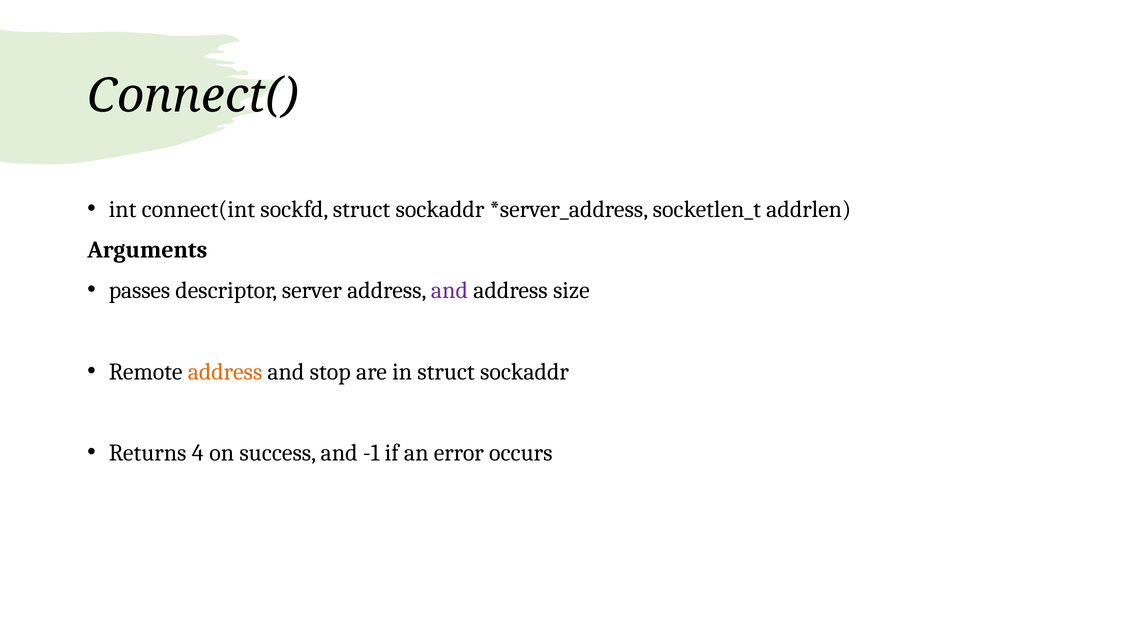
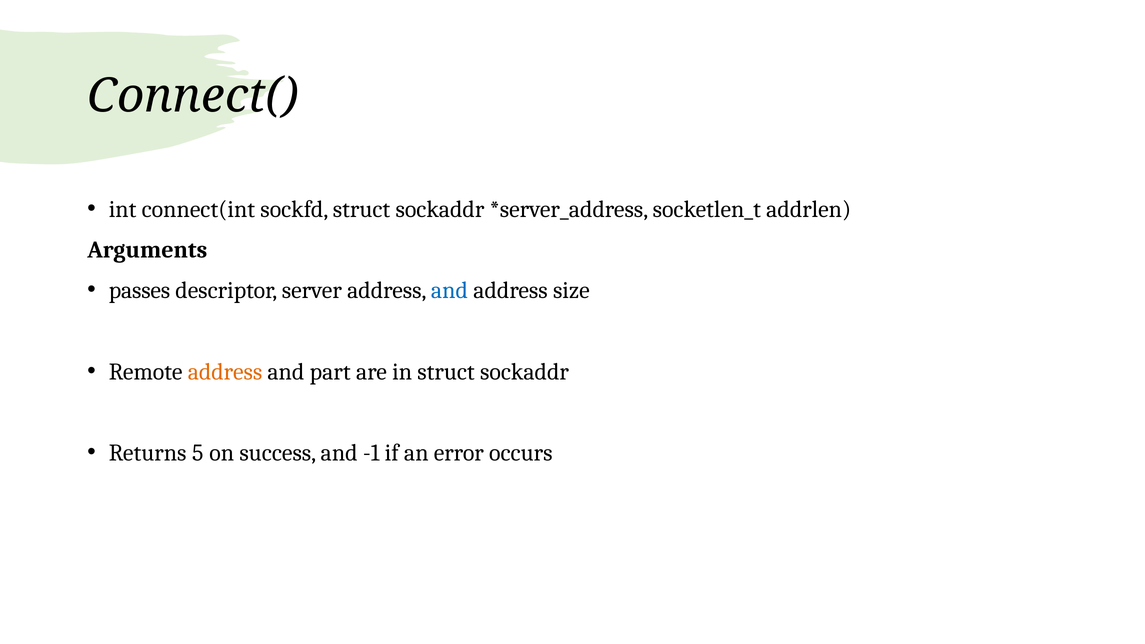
and at (449, 290) colour: purple -> blue
stop: stop -> part
4: 4 -> 5
